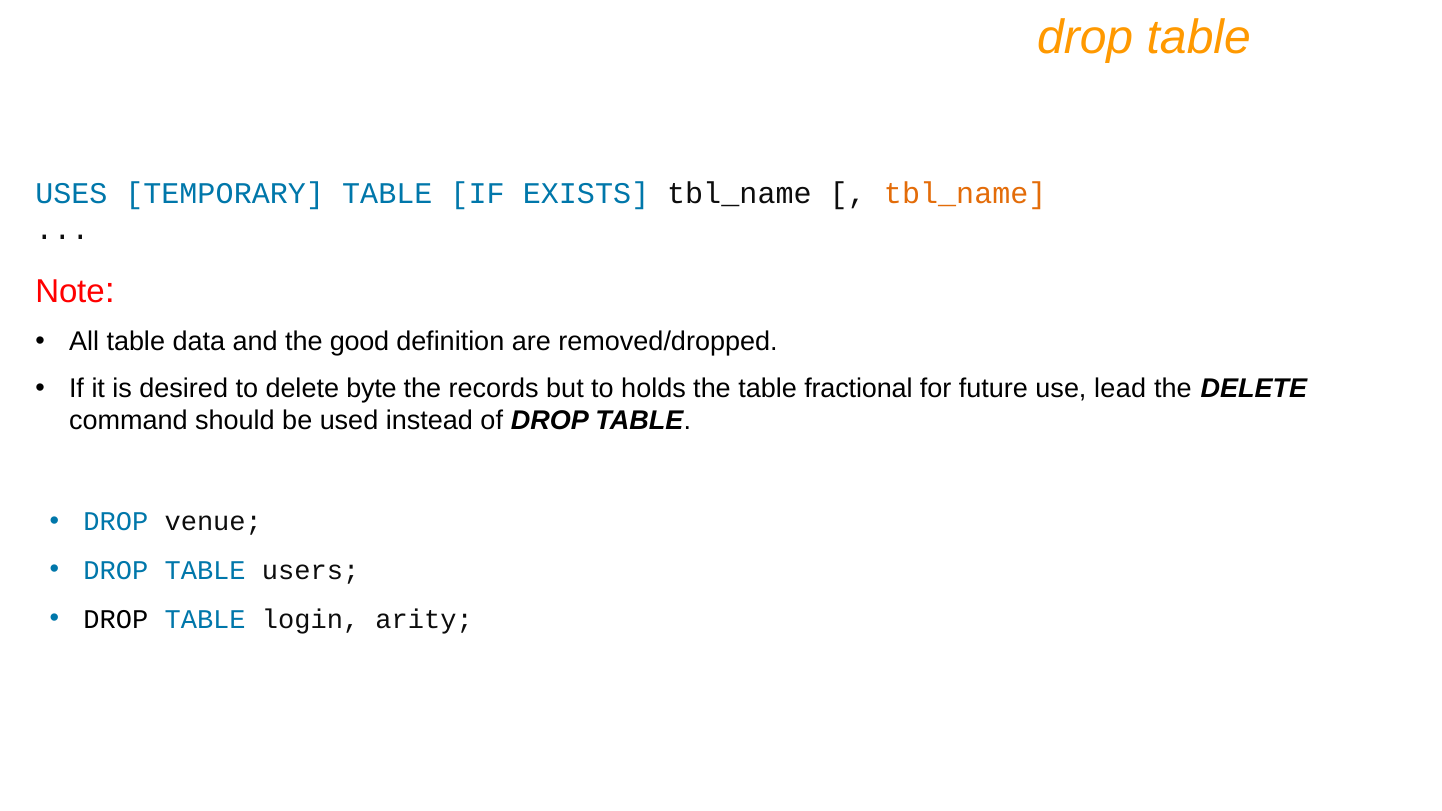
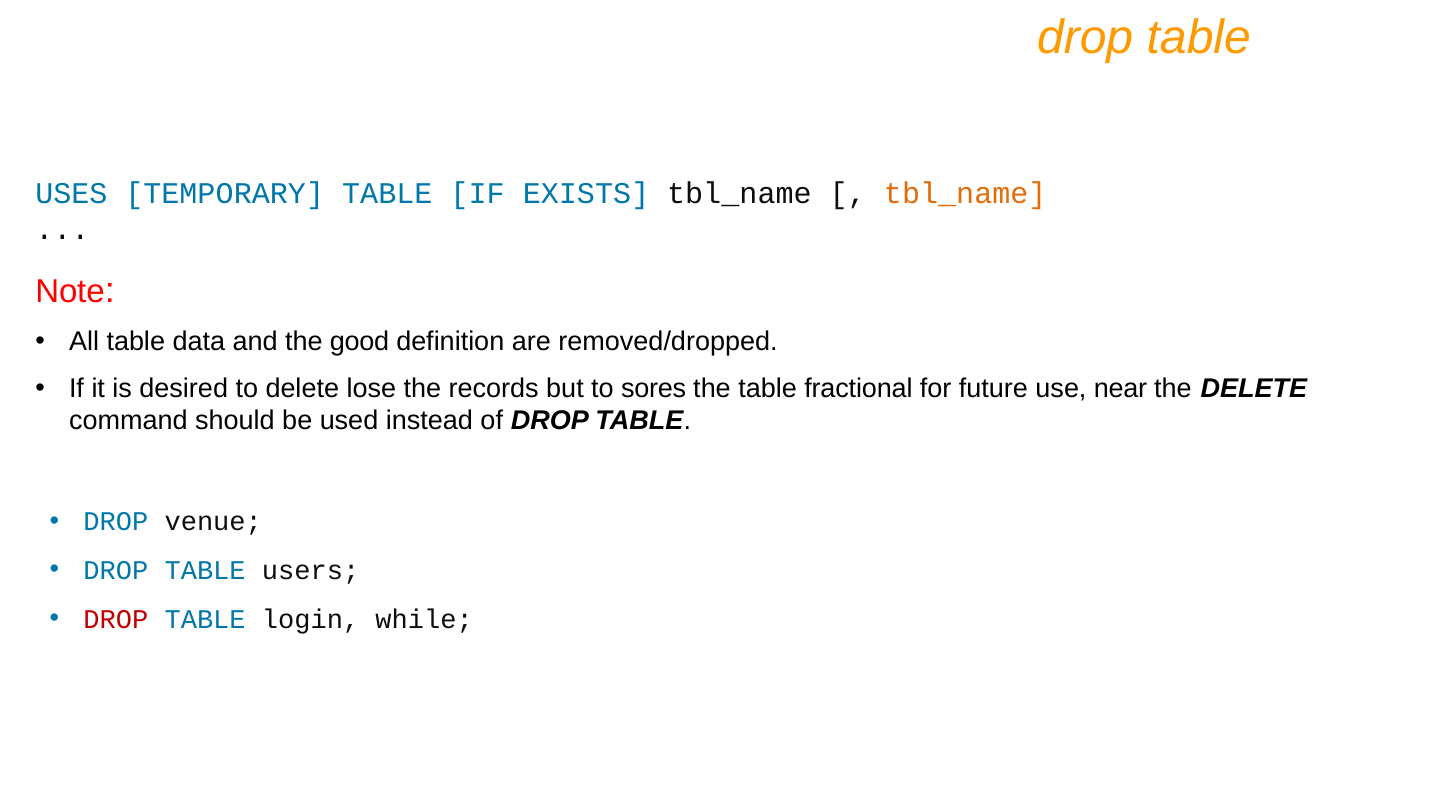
byte: byte -> lose
holds: holds -> sores
lead: lead -> near
DROP at (116, 619) colour: black -> red
arity: arity -> while
